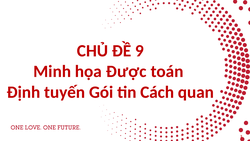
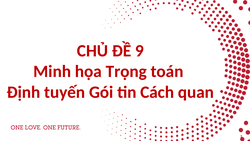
Được: Được -> Trọng
